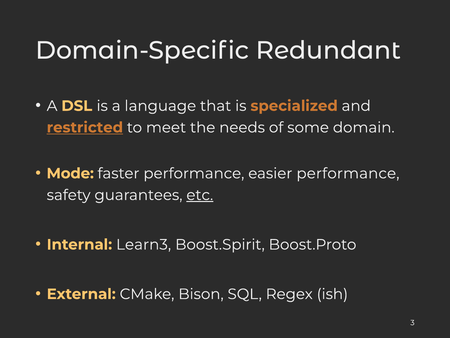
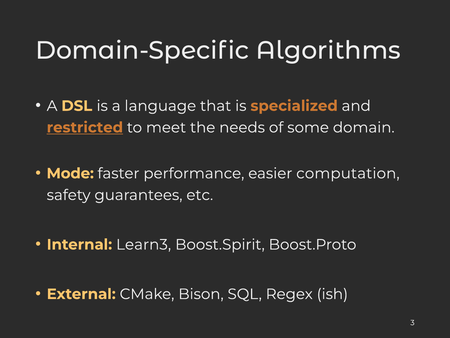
Redundant: Redundant -> Algorithms
easier performance: performance -> computation
etc underline: present -> none
